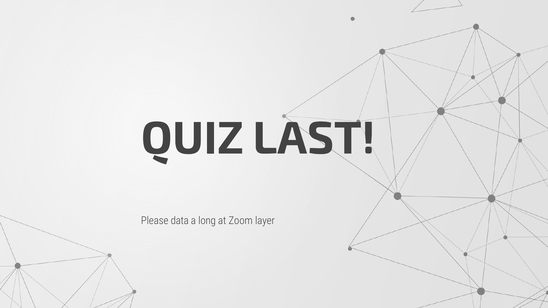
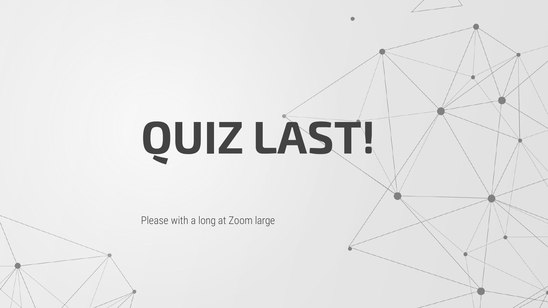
data: data -> with
layer: layer -> large
